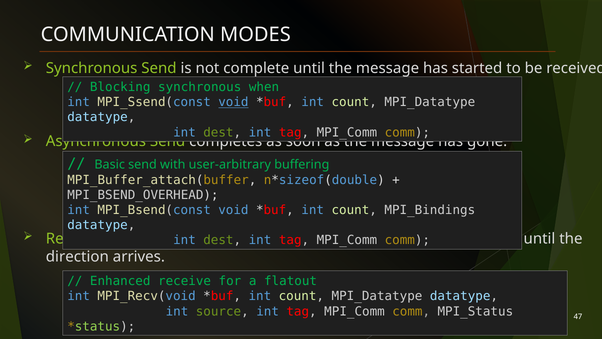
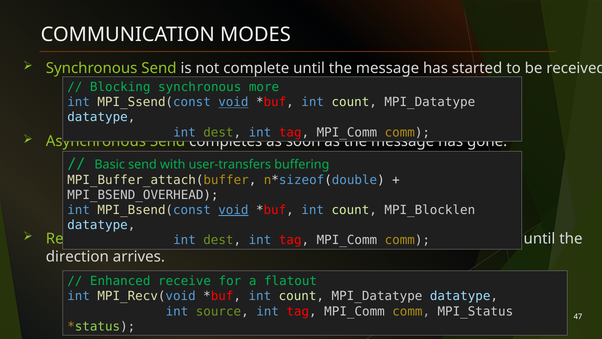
when: when -> more
user-arbitrary: user-arbitrary -> user-transfers
void at (233, 210) underline: none -> present
MPI_Bindings: MPI_Bindings -> MPI_Blocklen
